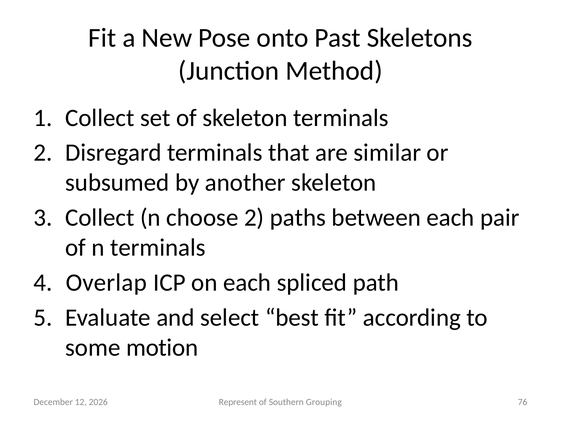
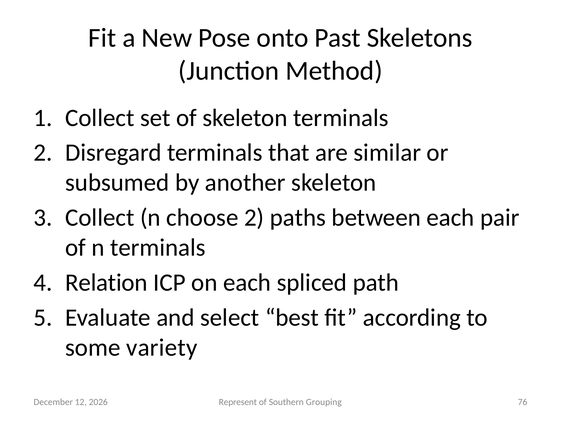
Overlap: Overlap -> Relation
motion: motion -> variety
